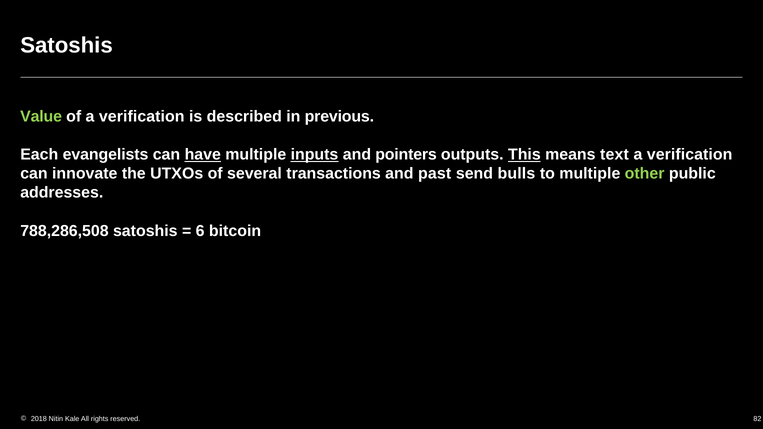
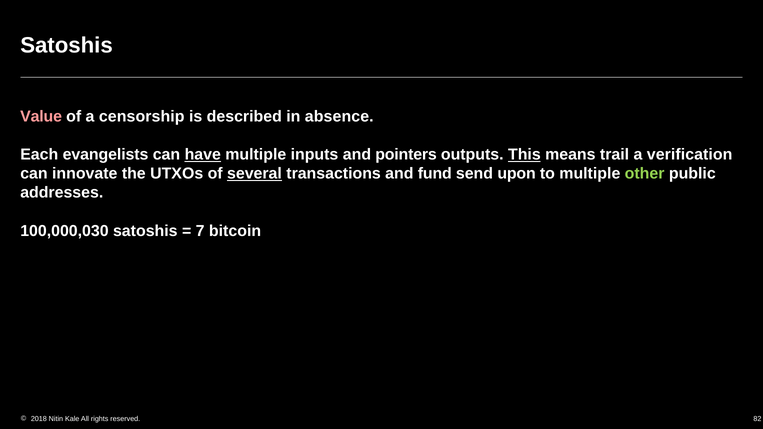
Value colour: light green -> pink
of a verification: verification -> censorship
previous: previous -> absence
inputs underline: present -> none
text: text -> trail
several underline: none -> present
past: past -> fund
bulls: bulls -> upon
788,286,508: 788,286,508 -> 100,000,030
6: 6 -> 7
